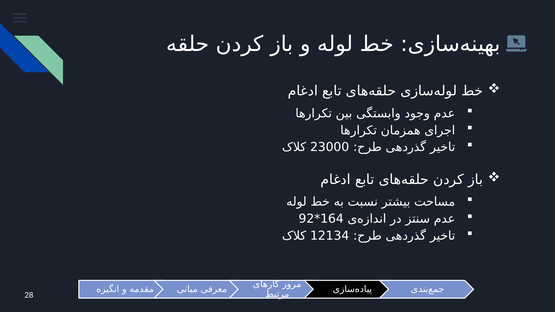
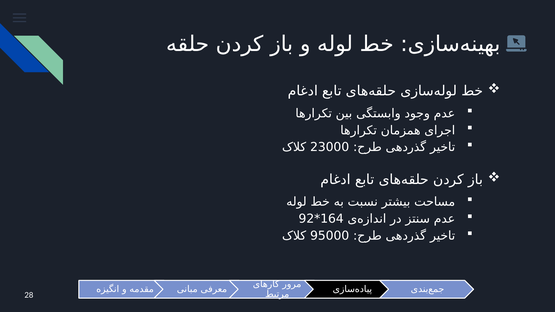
12134: 12134 -> 95000
